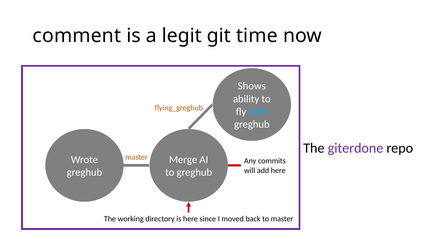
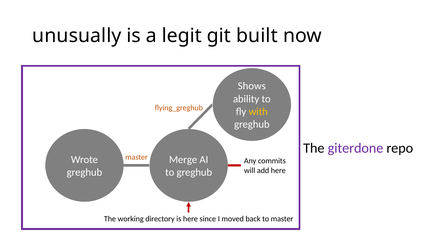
comment: comment -> unusually
time: time -> built
with colour: light blue -> yellow
